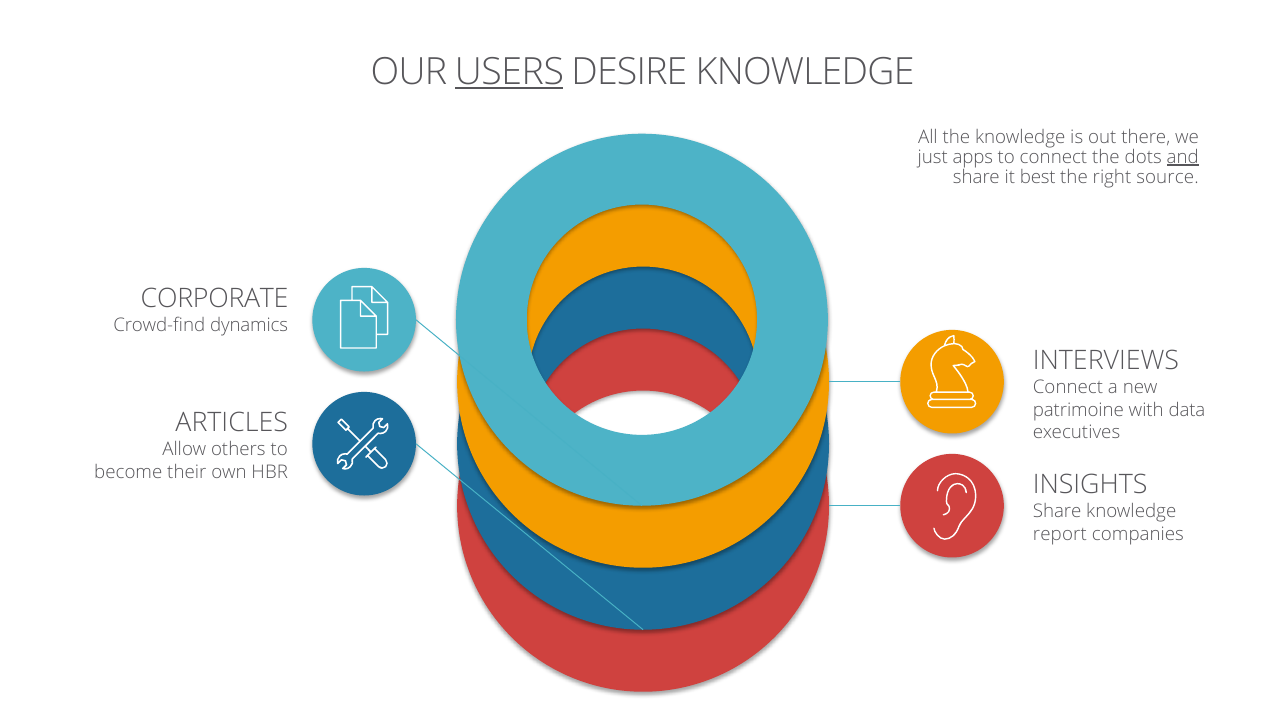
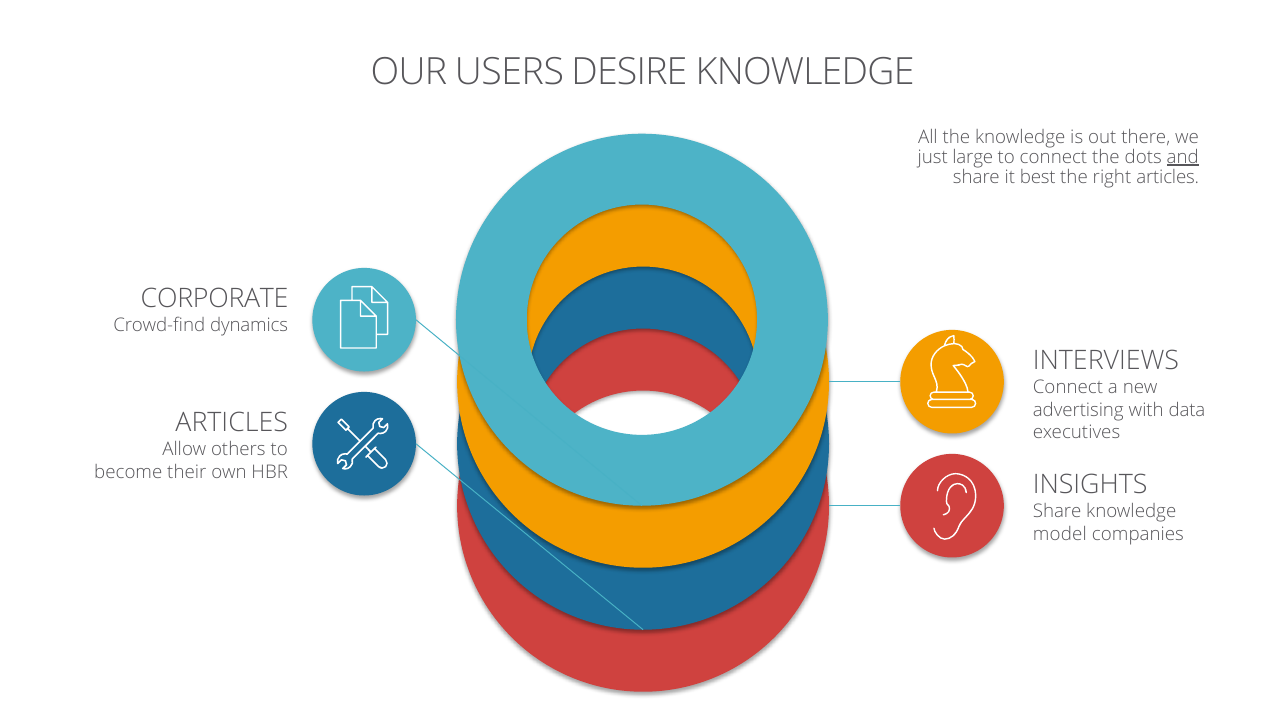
USERS underline: present -> none
apps: apps -> large
right source: source -> articles
patrimoine: patrimoine -> advertising
report: report -> model
